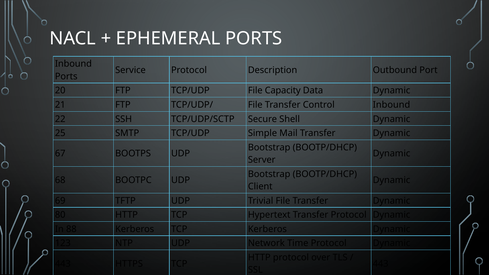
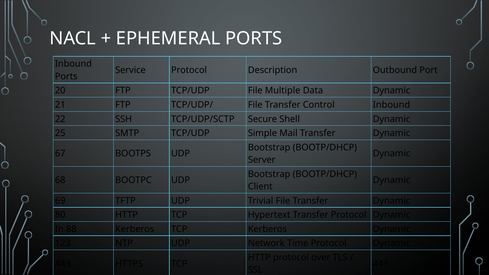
Capacity: Capacity -> Multiple
